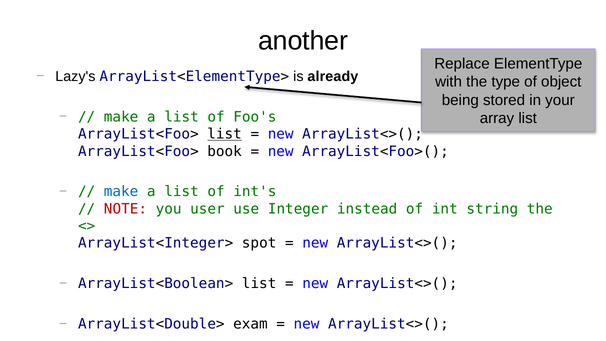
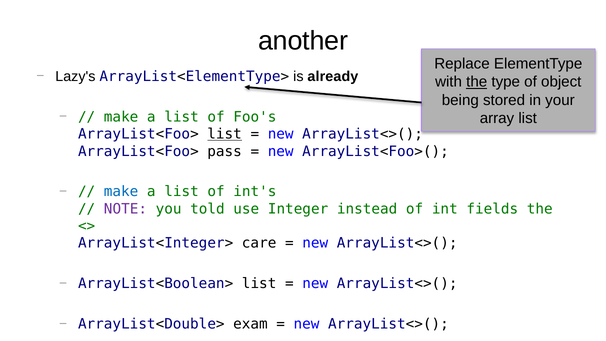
the at (477, 82) underline: none -> present
book: book -> pass
NOTE colour: red -> purple
user: user -> told
string: string -> fields
spot: spot -> care
